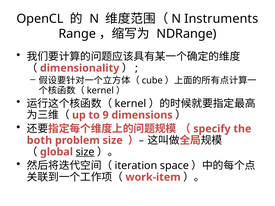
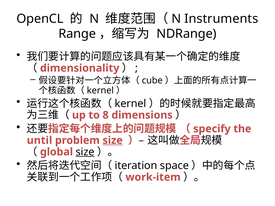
9: 9 -> 8
both: both -> until
size at (113, 141) underline: none -> present
